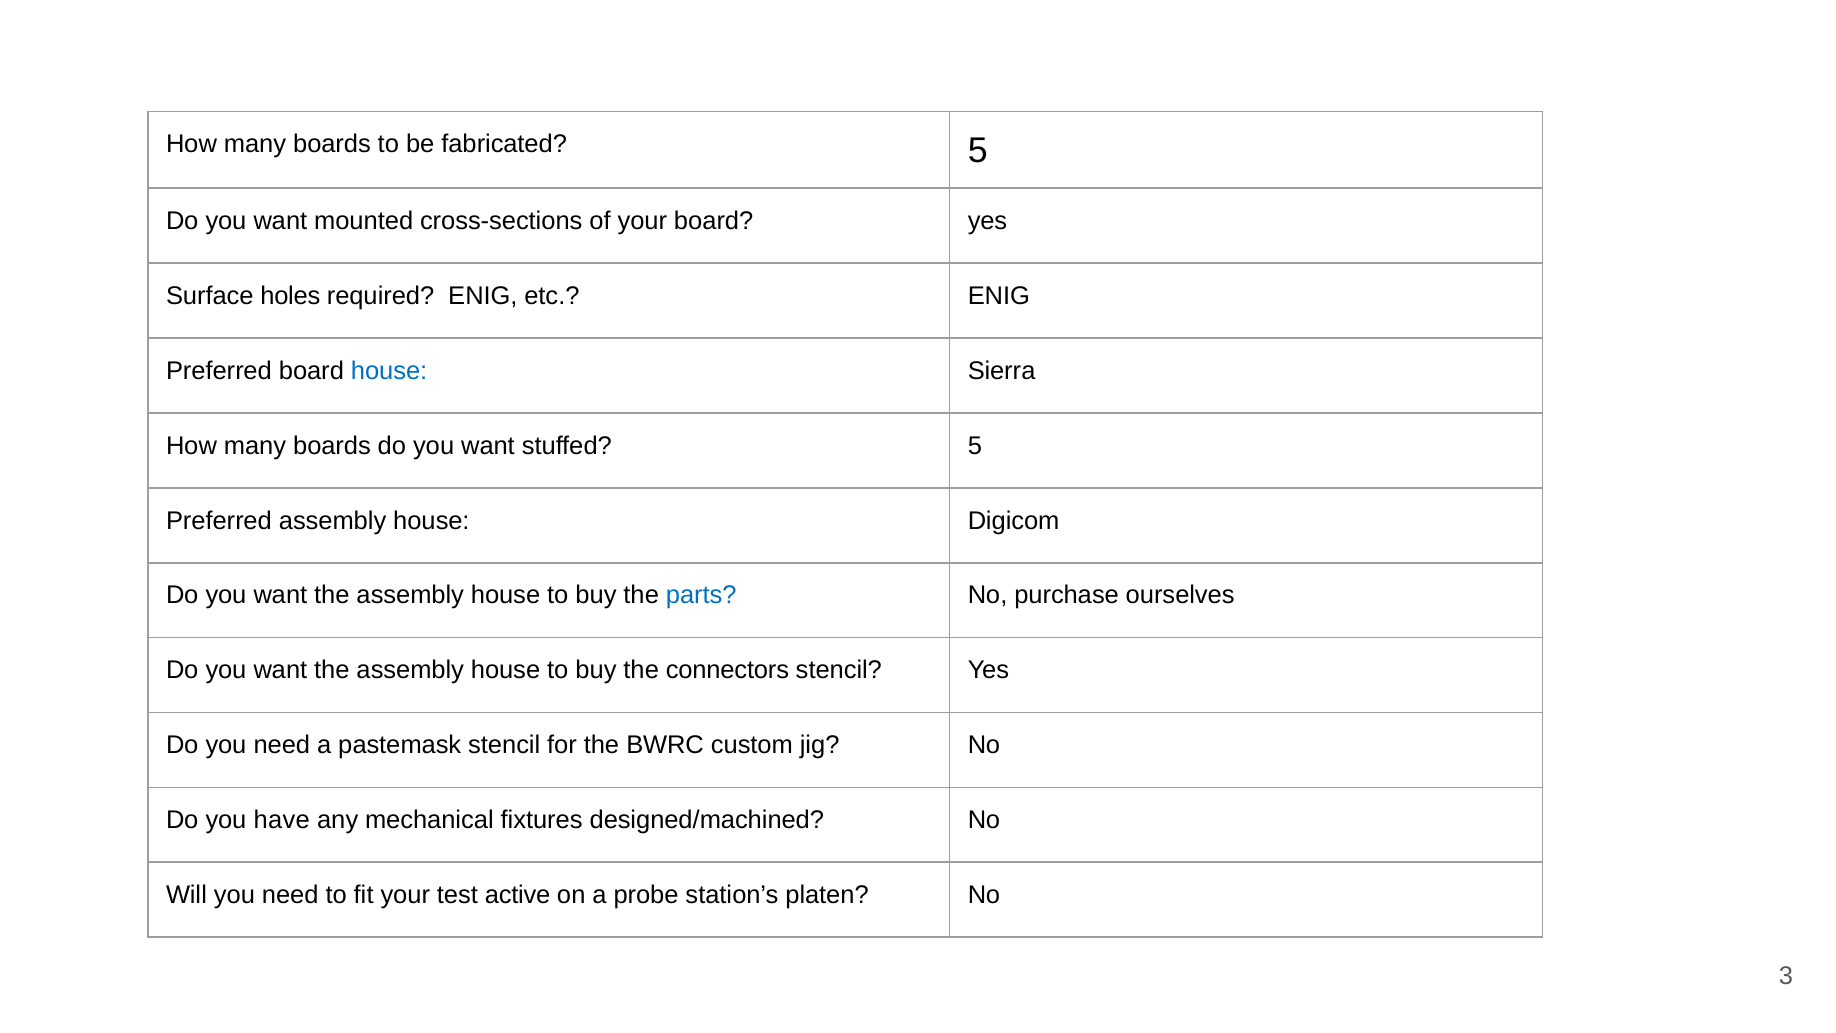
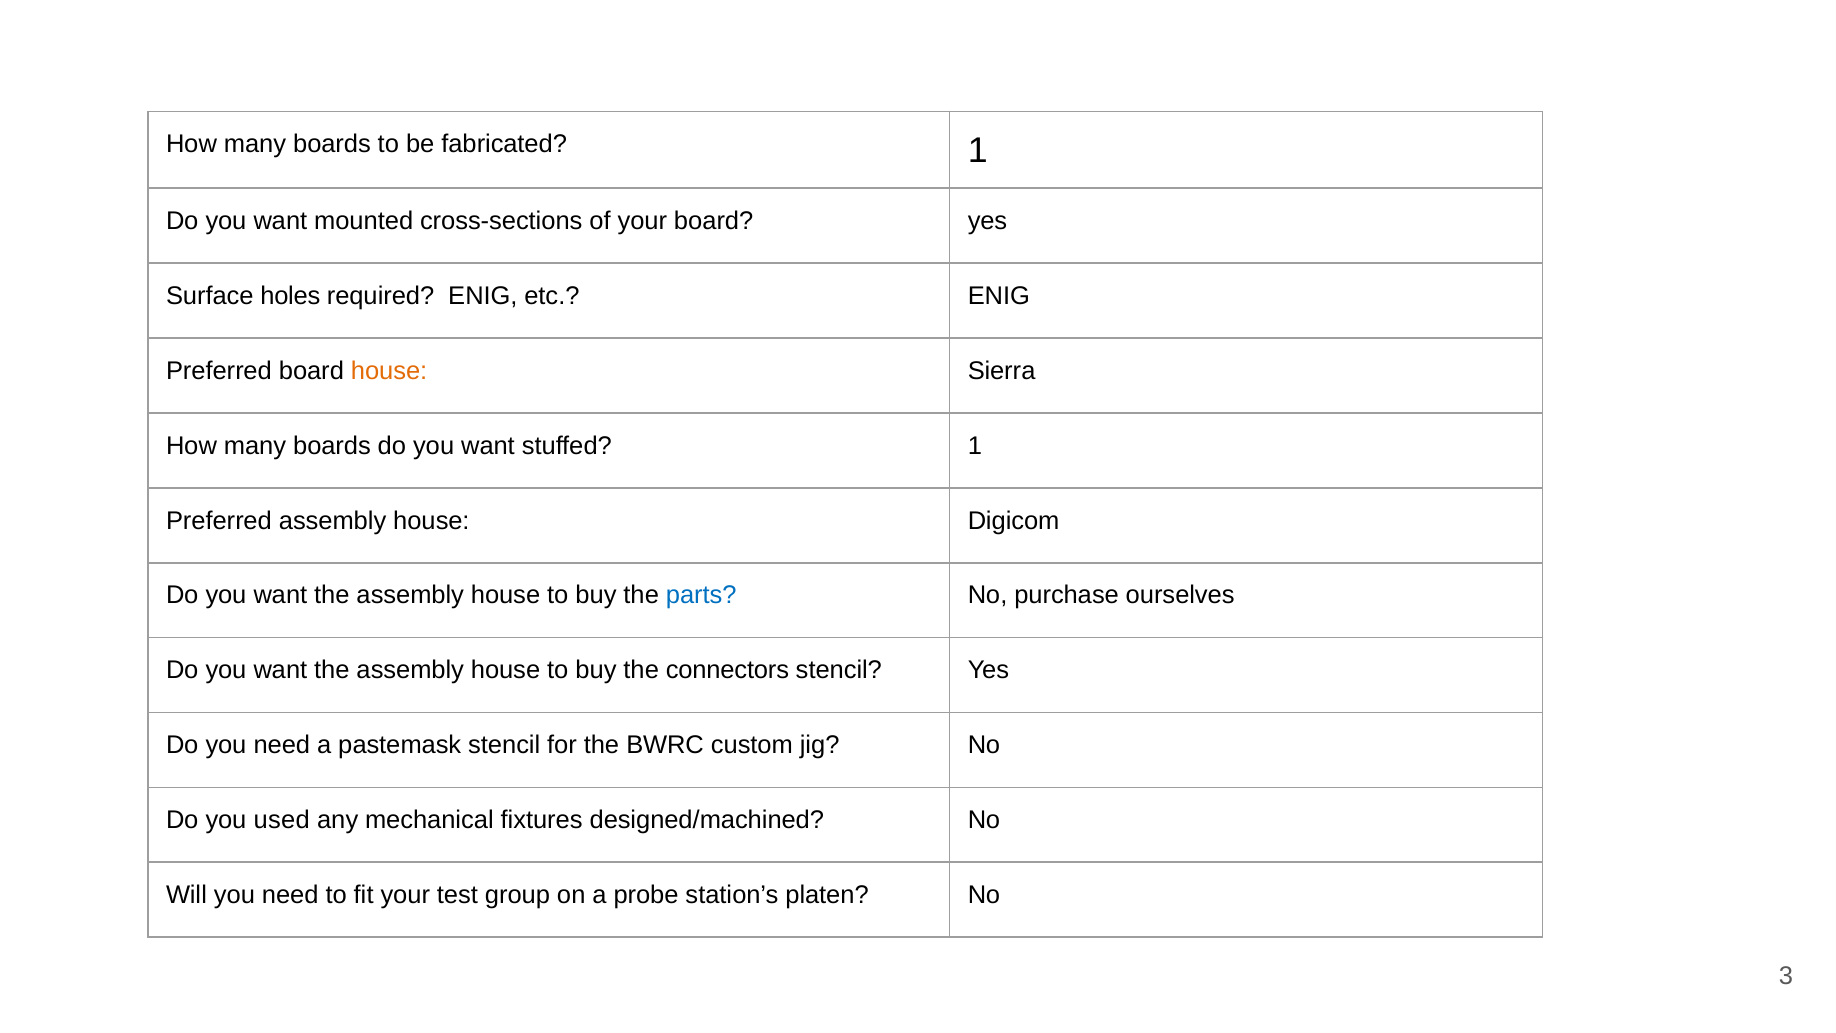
fabricated 5: 5 -> 1
house at (389, 371) colour: blue -> orange
stuffed 5: 5 -> 1
have: have -> used
active: active -> group
